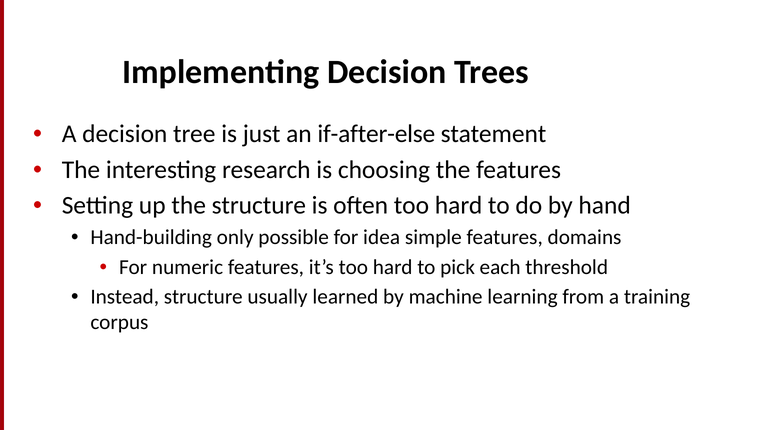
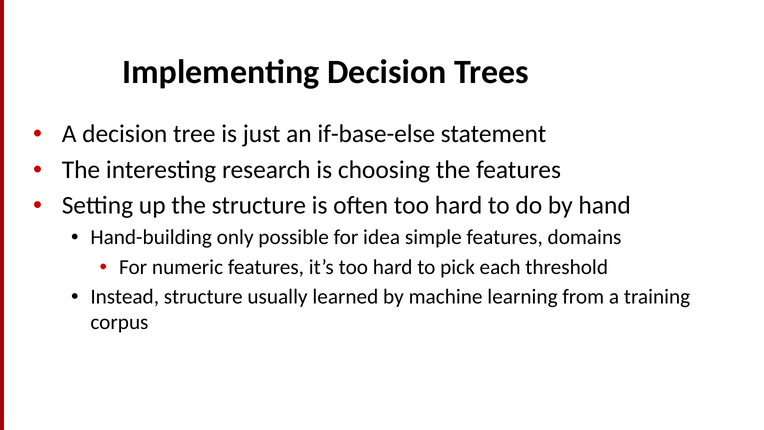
if-after-else: if-after-else -> if-base-else
